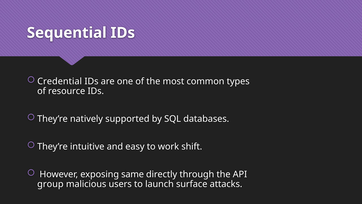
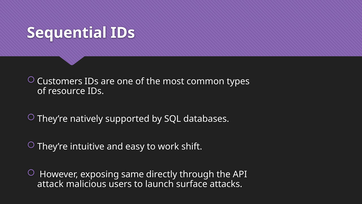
Credential: Credential -> Customers
group: group -> attack
